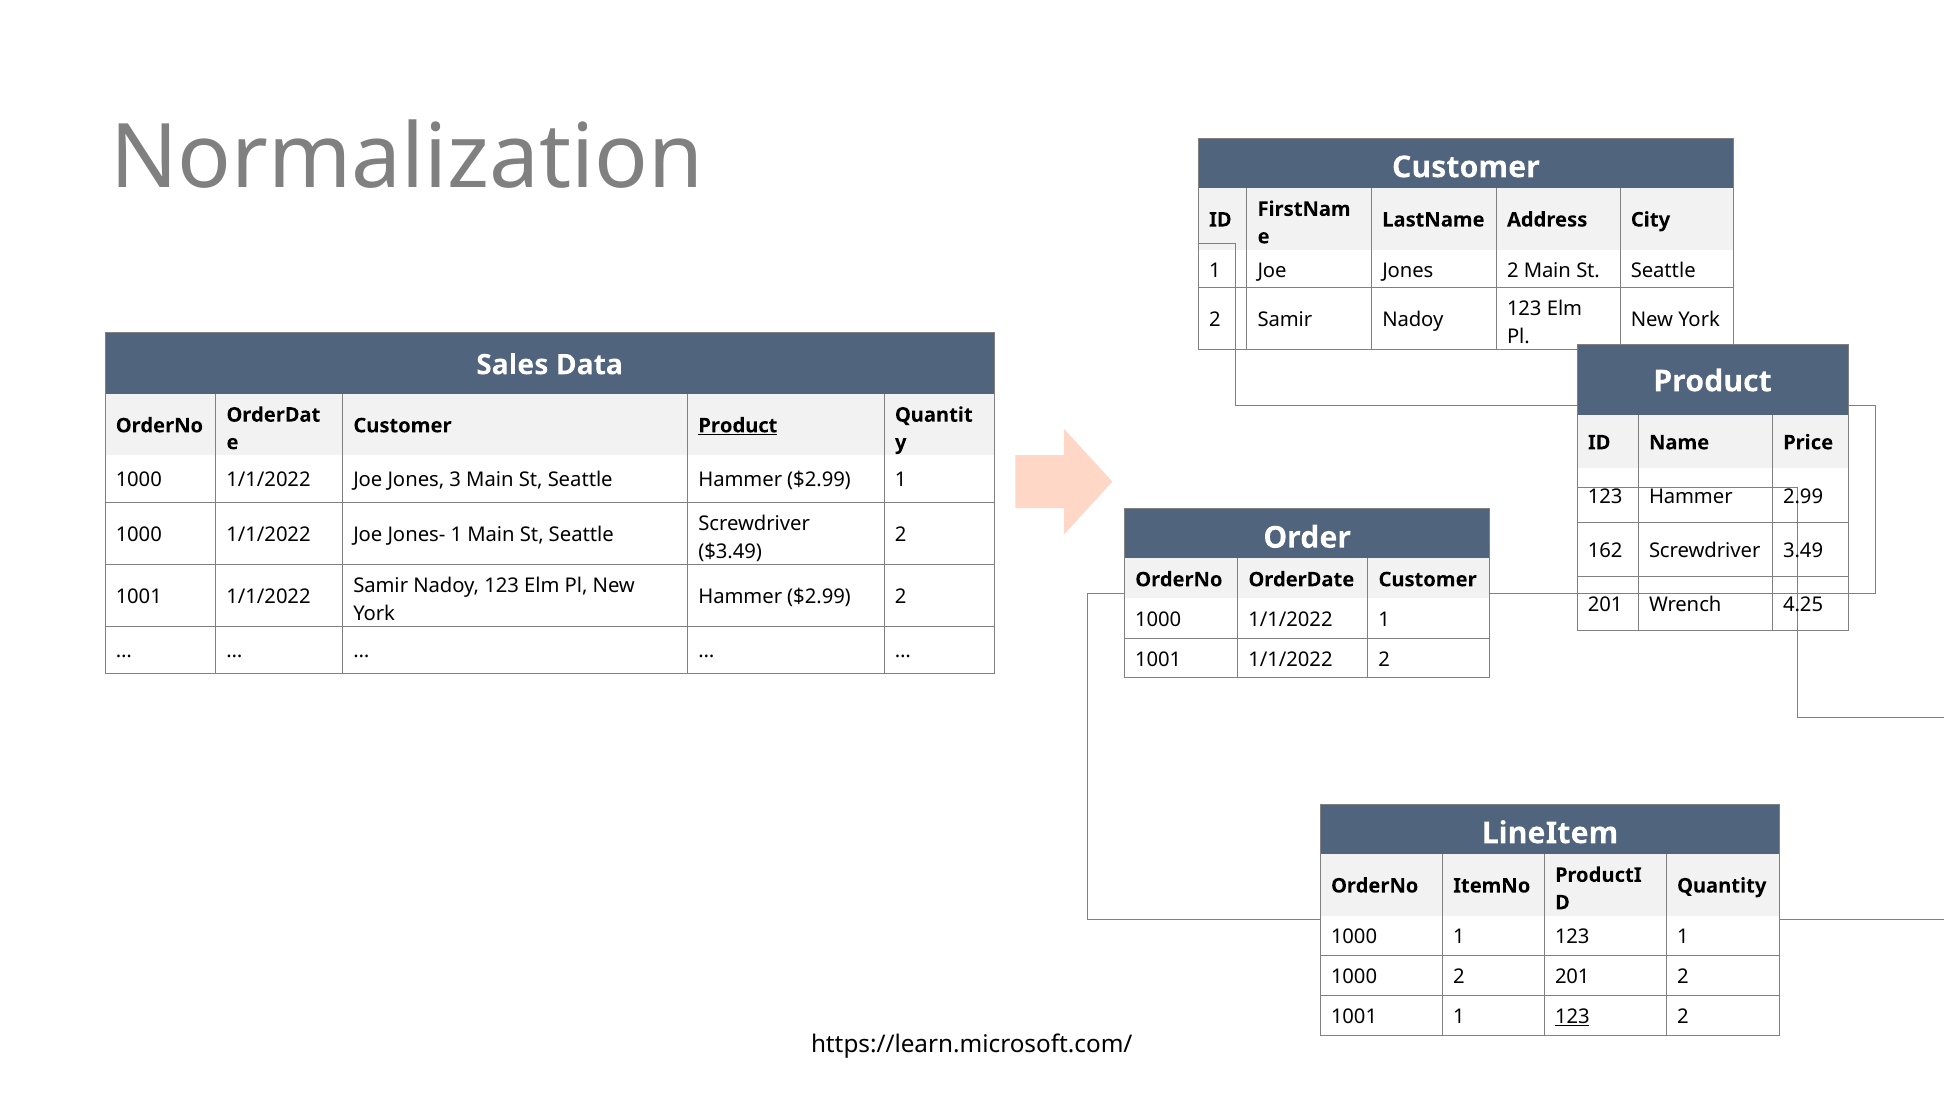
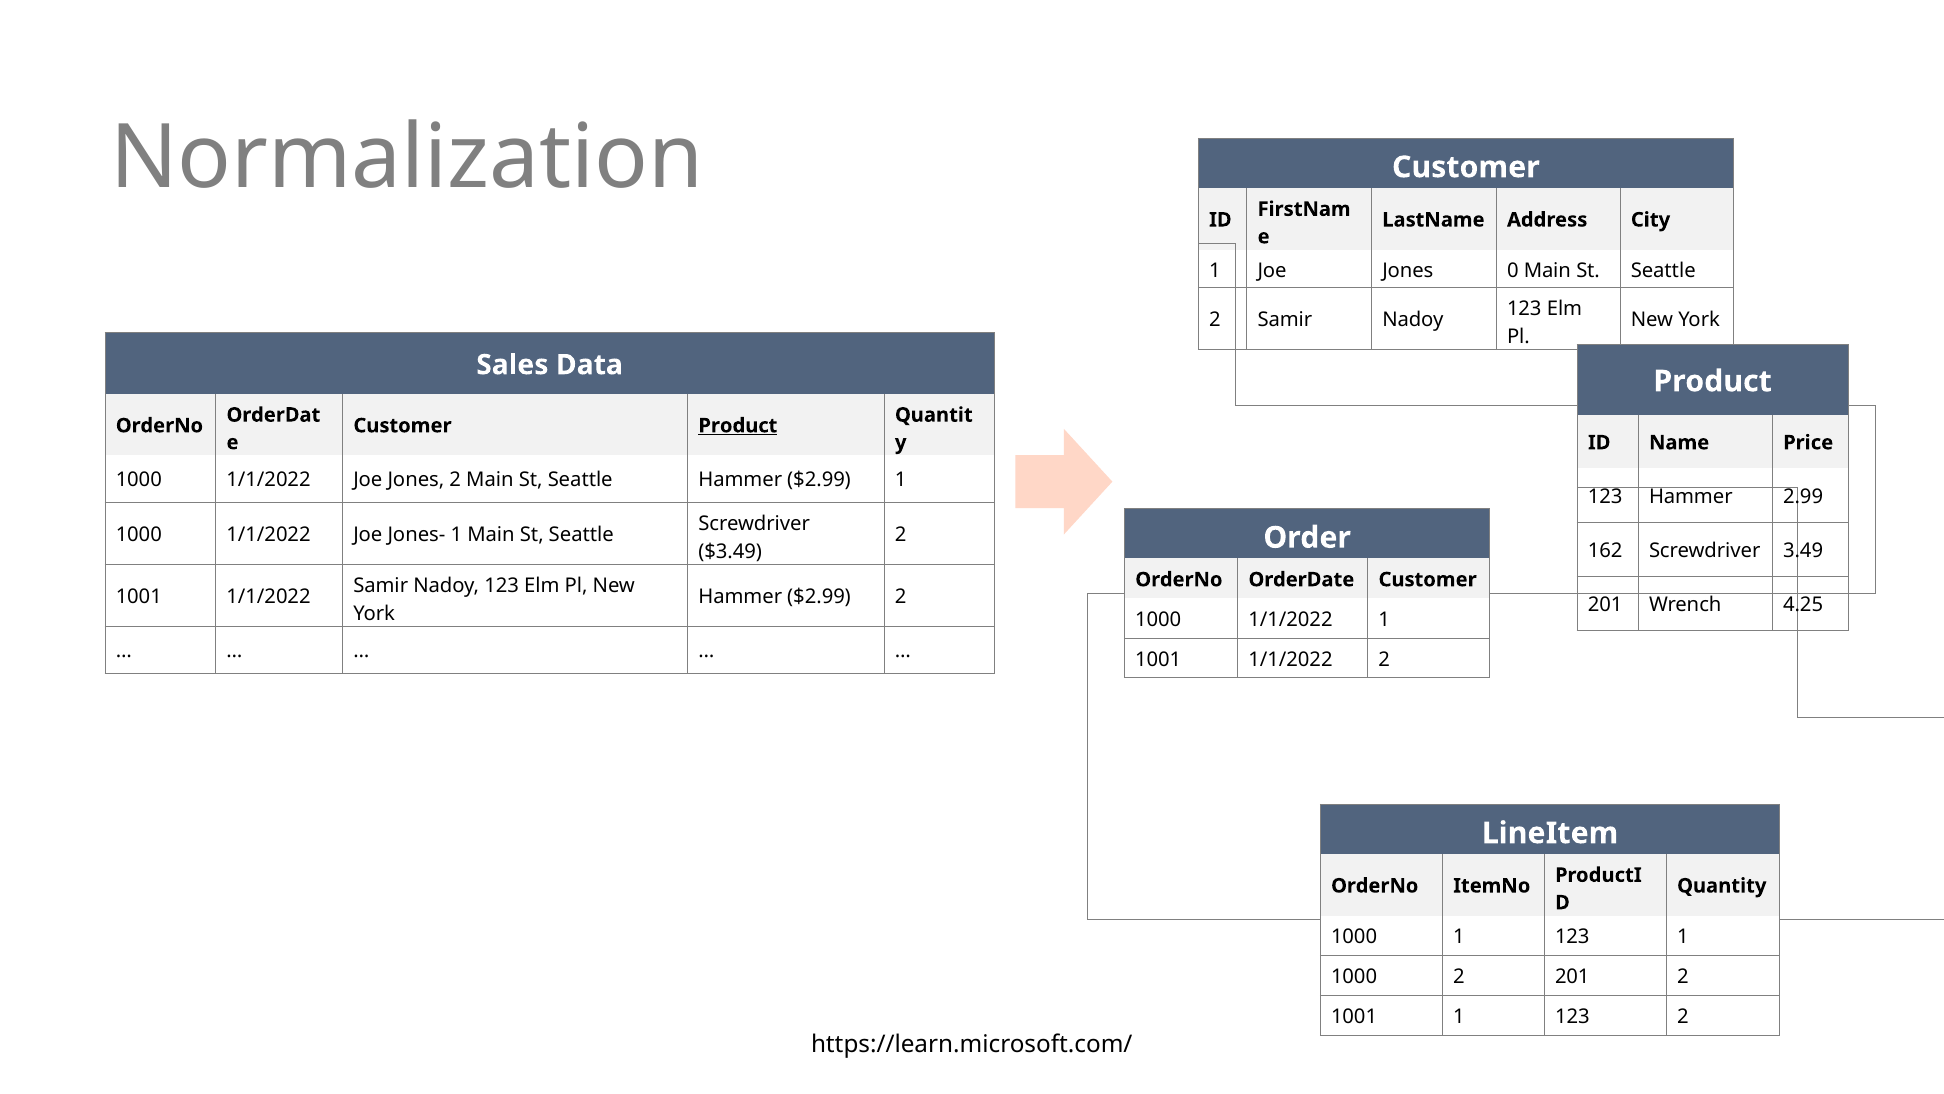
Jones 2: 2 -> 0
Jones 3: 3 -> 2
123 at (1572, 1016) underline: present -> none
